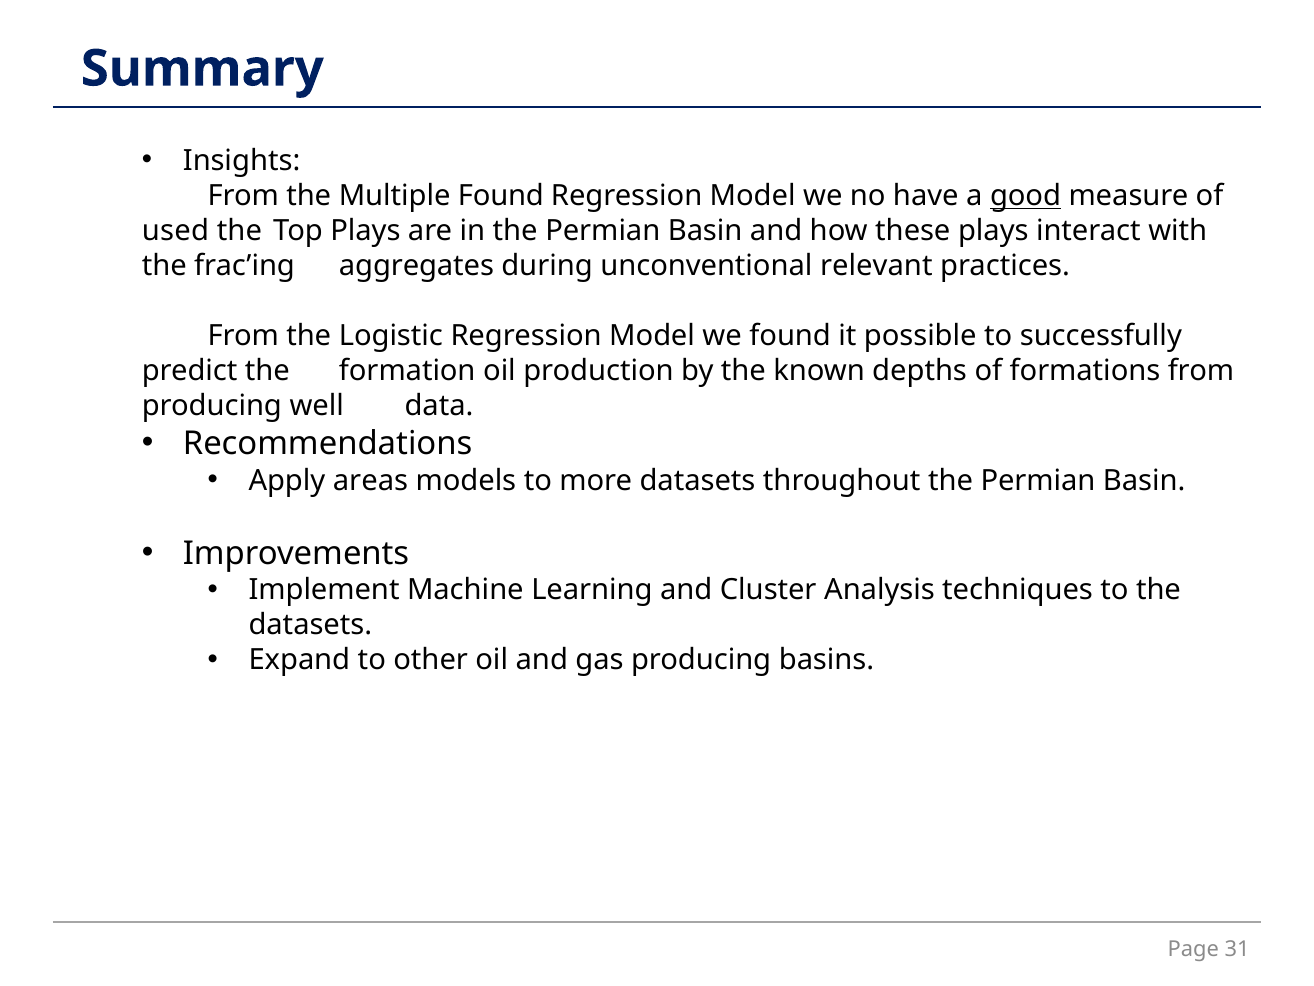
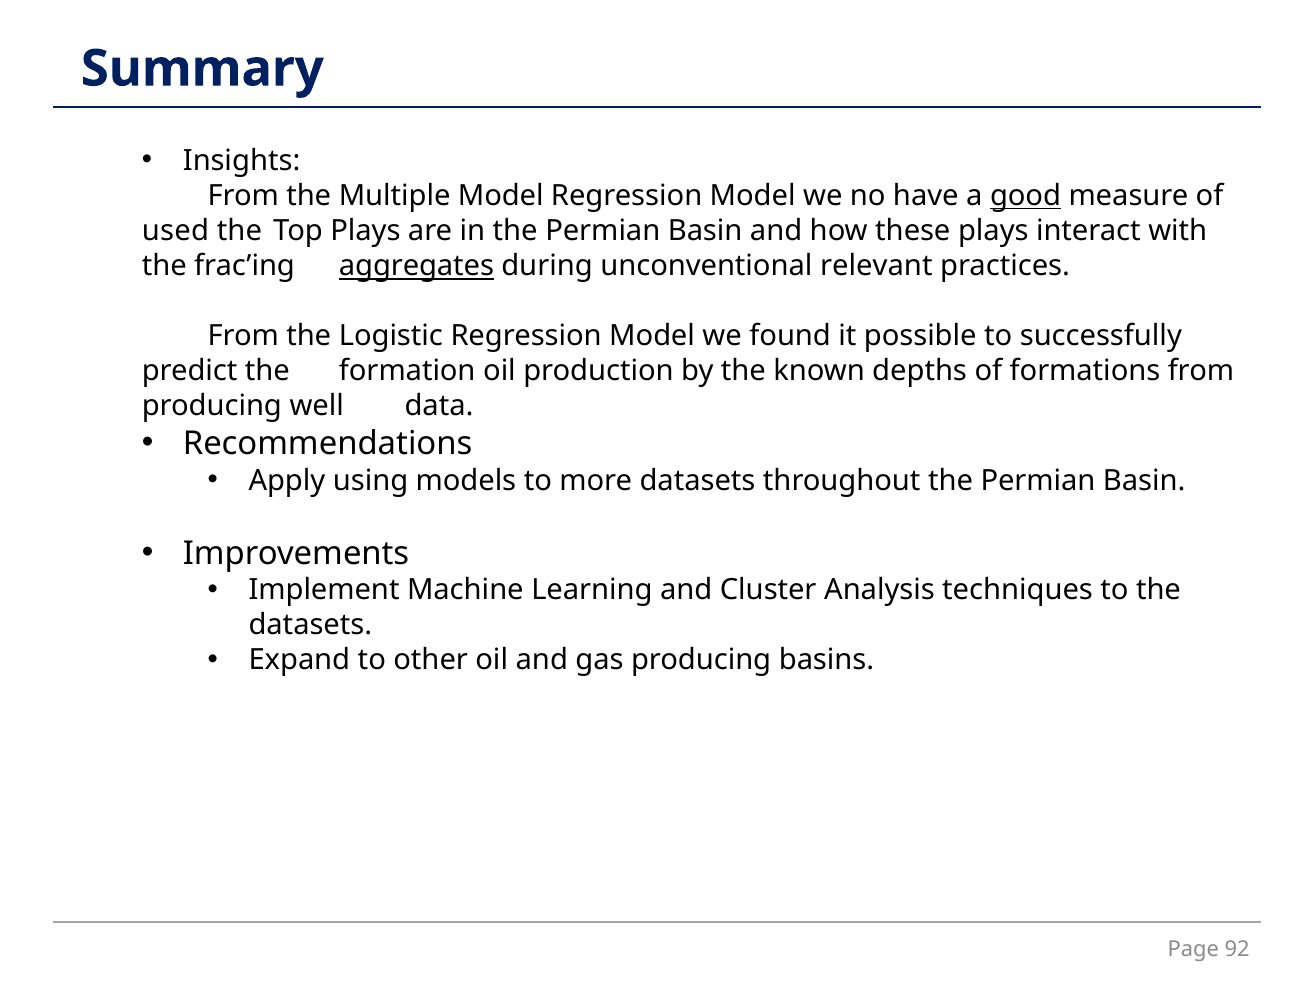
Multiple Found: Found -> Model
aggregates underline: none -> present
areas: areas -> using
31: 31 -> 92
